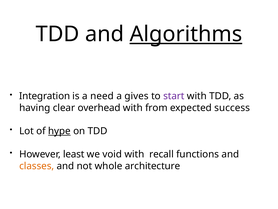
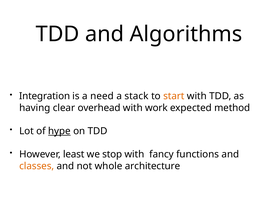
Algorithms underline: present -> none
gives: gives -> stack
start colour: purple -> orange
from: from -> work
success: success -> method
void: void -> stop
recall: recall -> fancy
